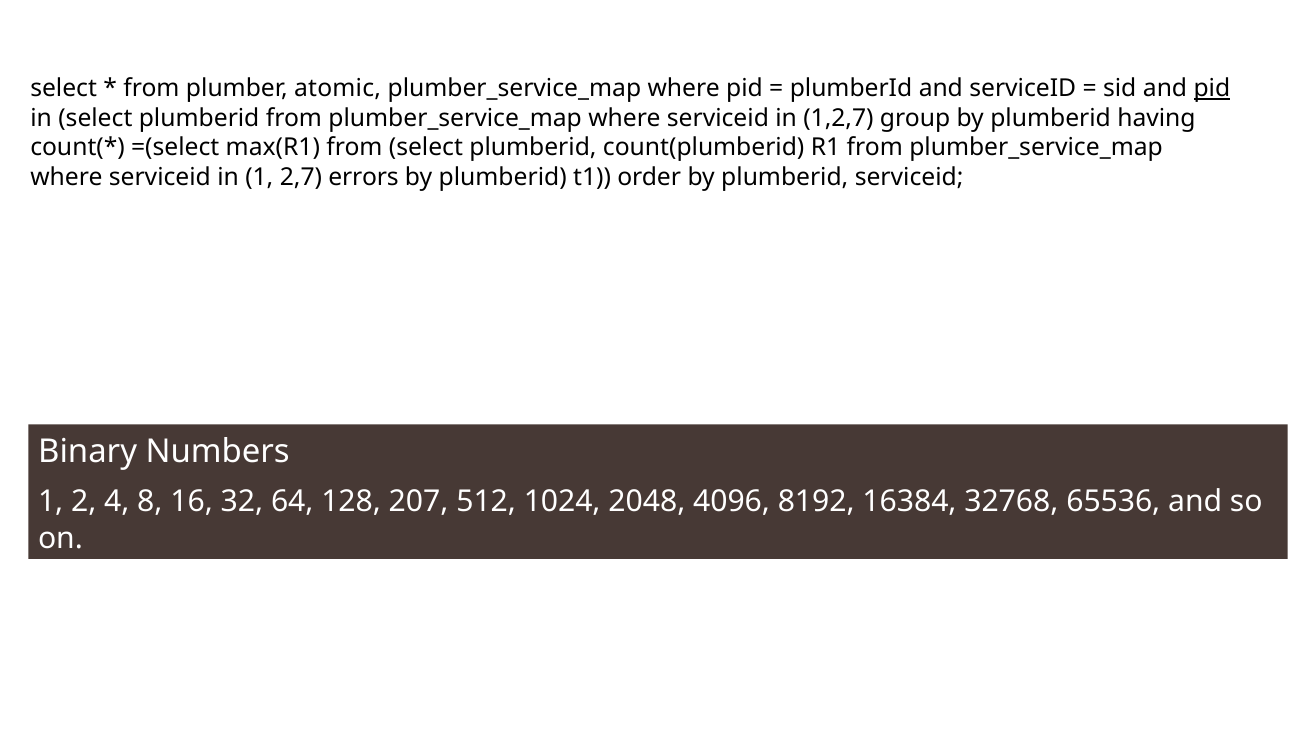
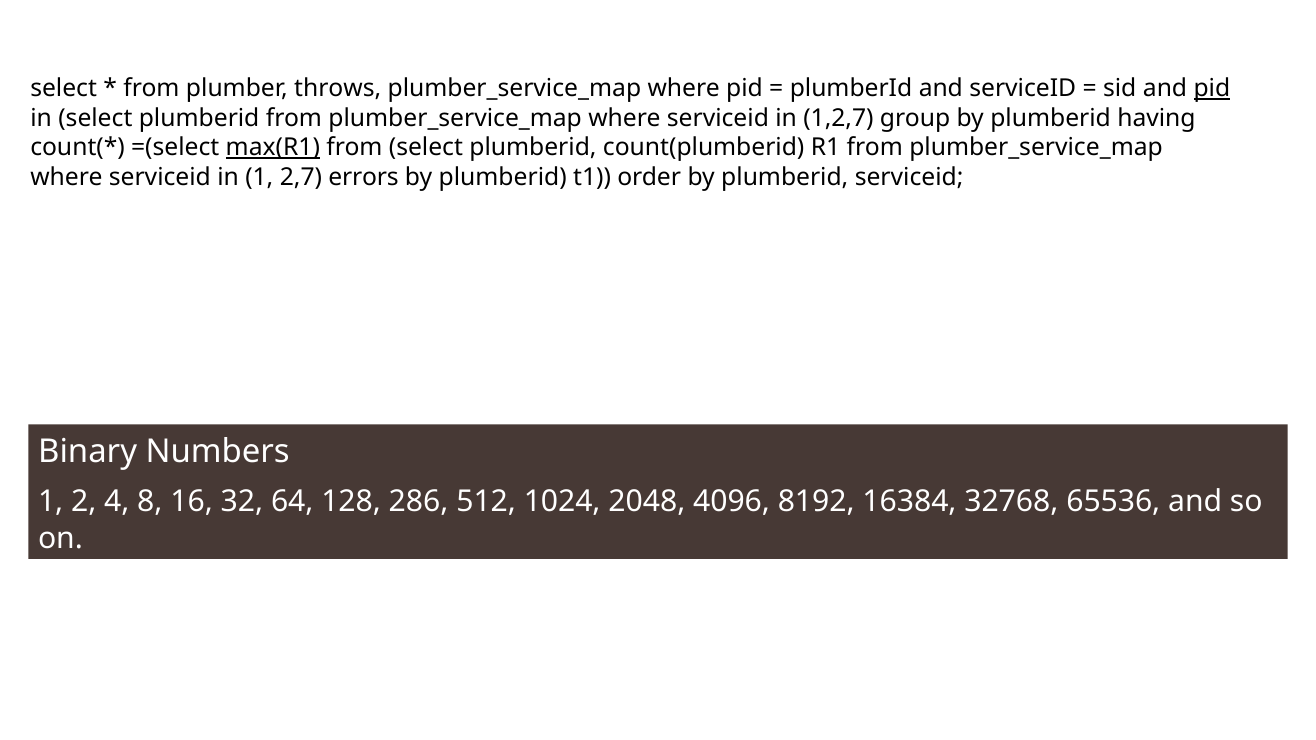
atomic: atomic -> throws
max(R1 underline: none -> present
207: 207 -> 286
